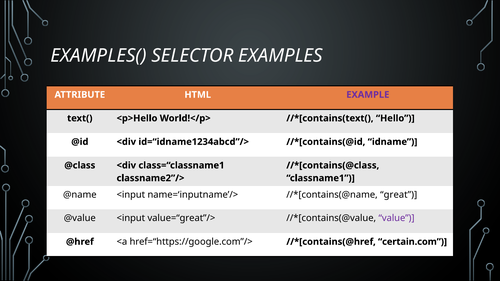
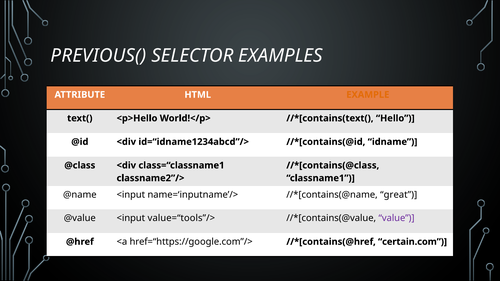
EXAMPLES(: EXAMPLES( -> PREVIOUS(
EXAMPLE colour: purple -> orange
value=“great”/>: value=“great”/> -> value=“tools”/>
